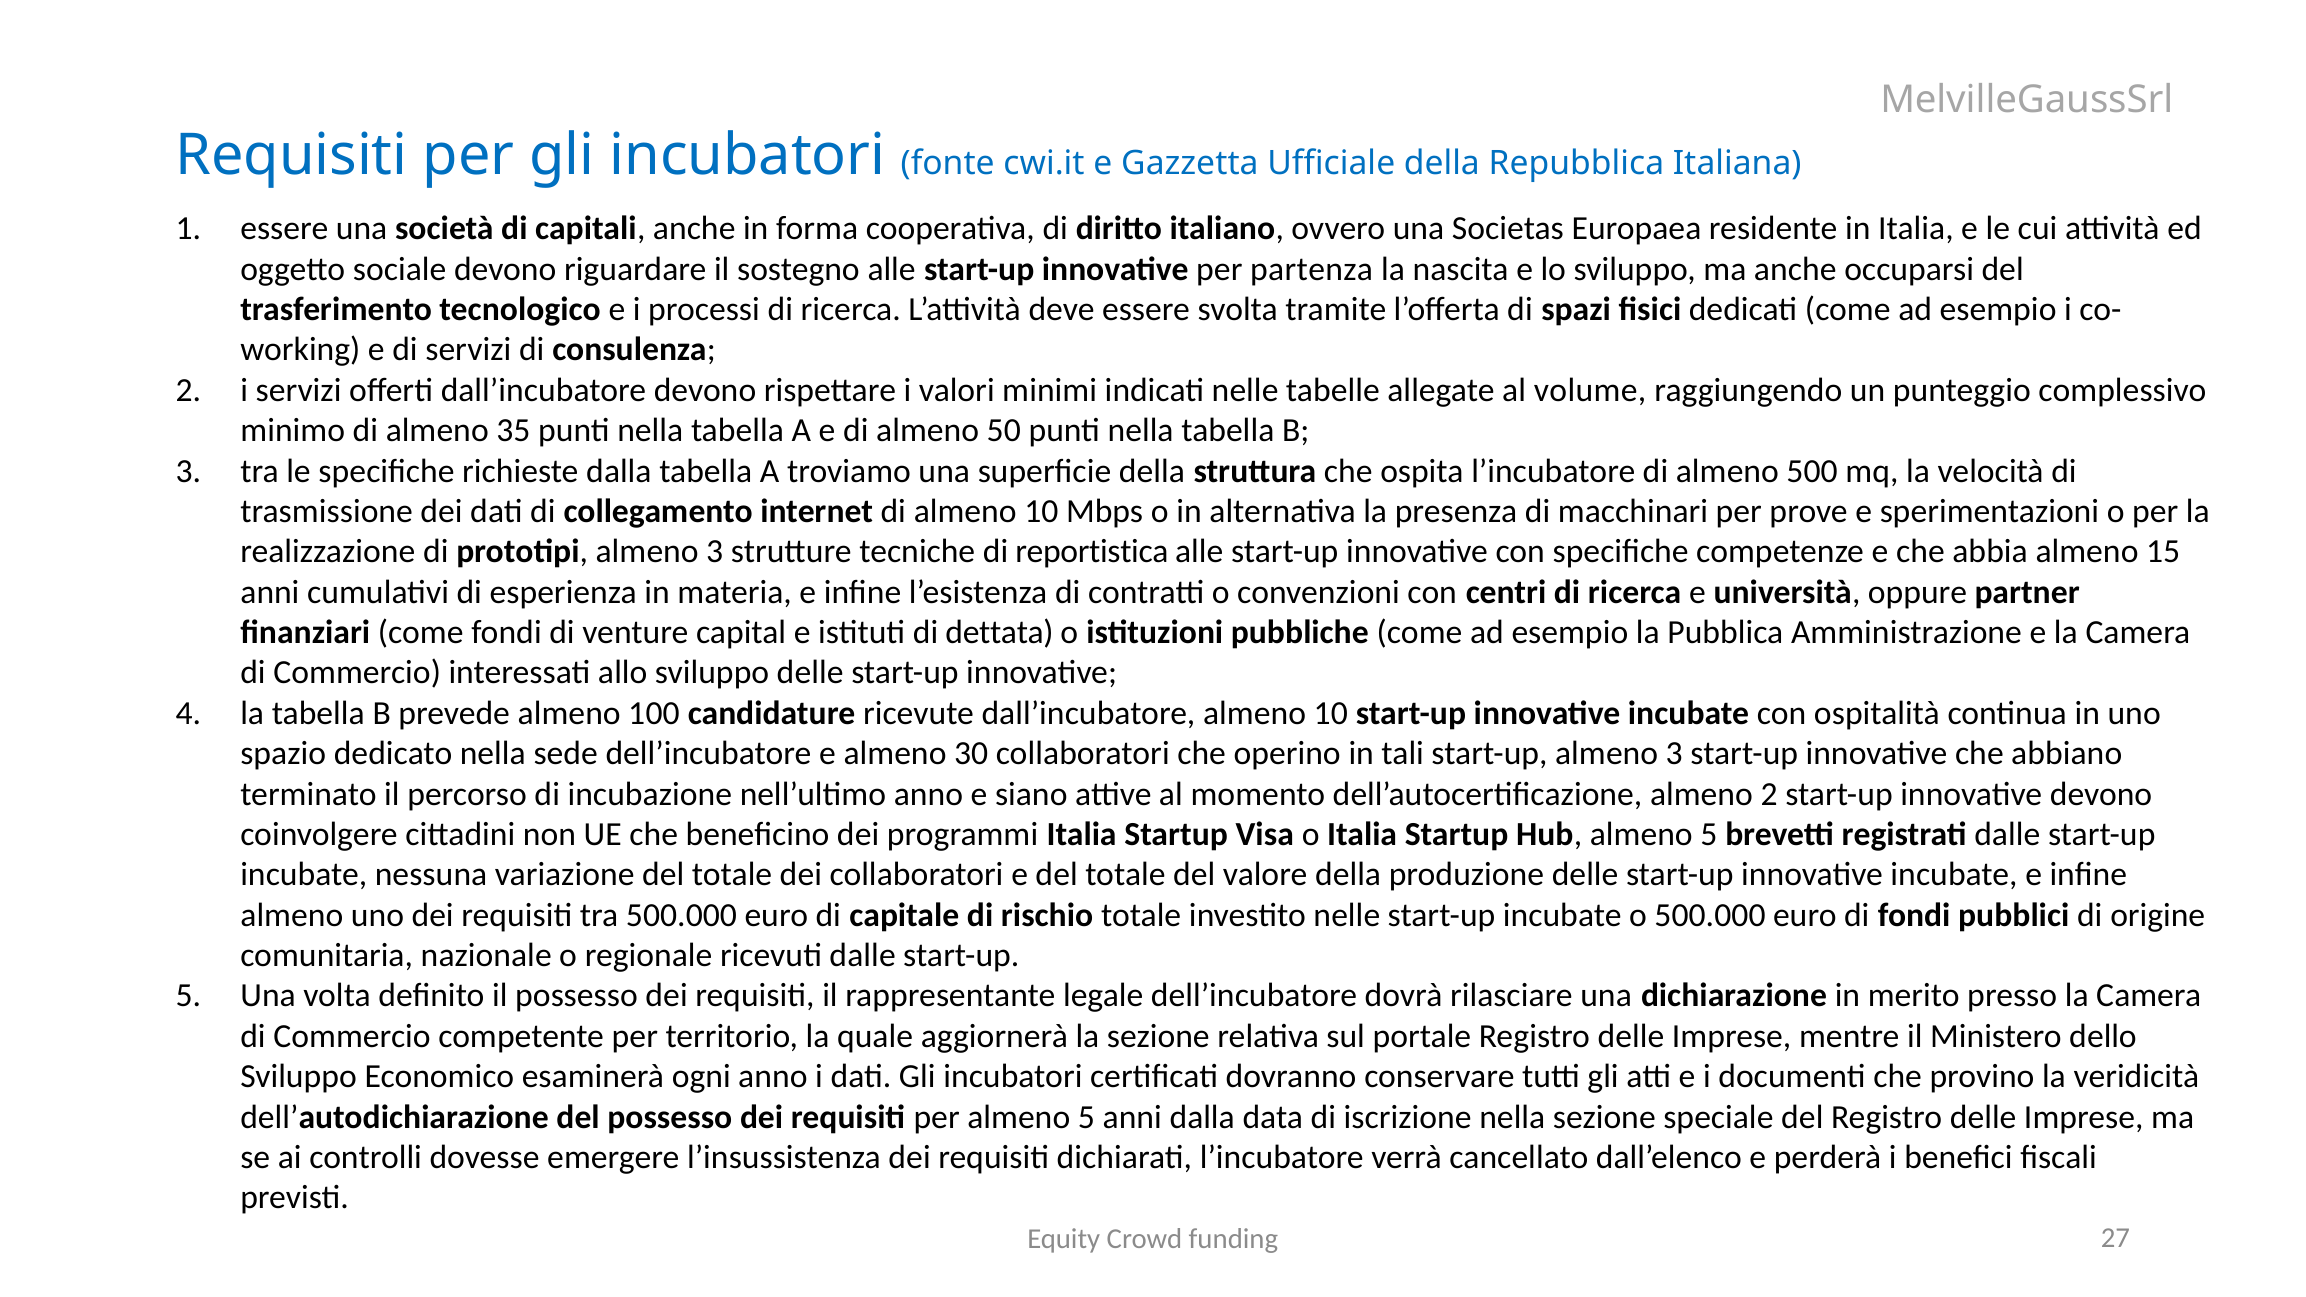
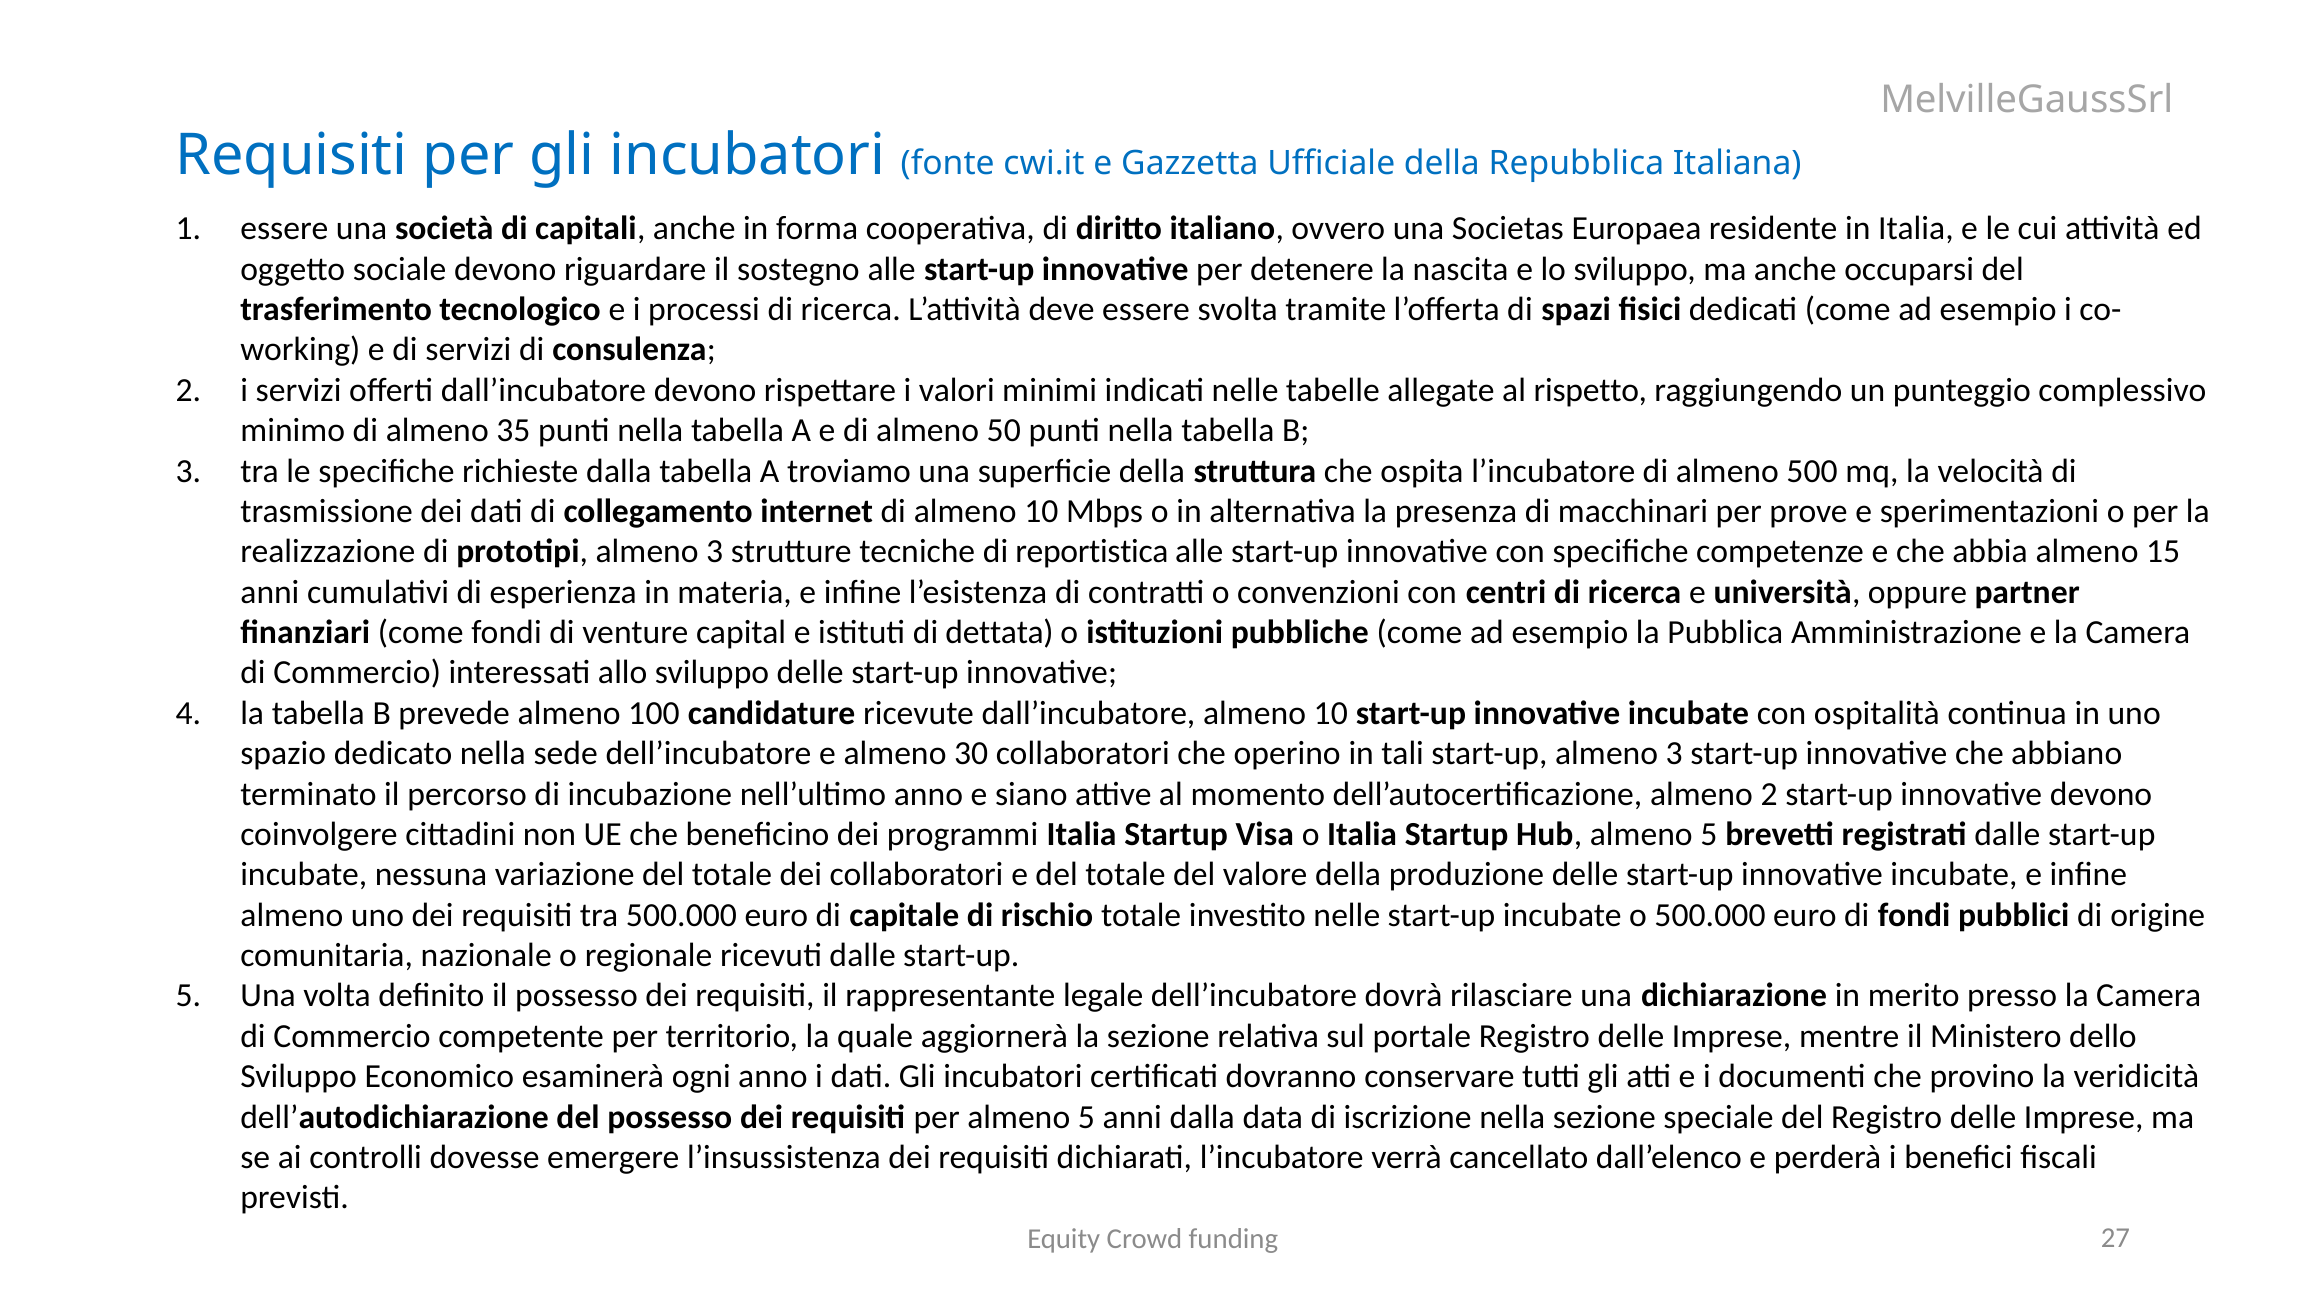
partenza: partenza -> detenere
volume: volume -> rispetto
